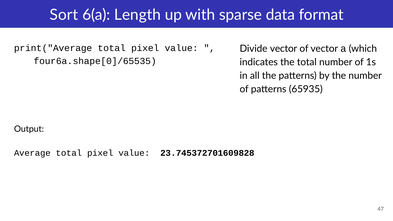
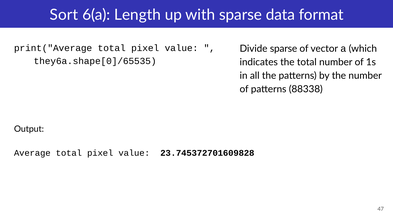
Divide vector: vector -> sparse
four6a.shape[0]/65535: four6a.shape[0]/65535 -> they6a.shape[0]/65535
65935: 65935 -> 88338
